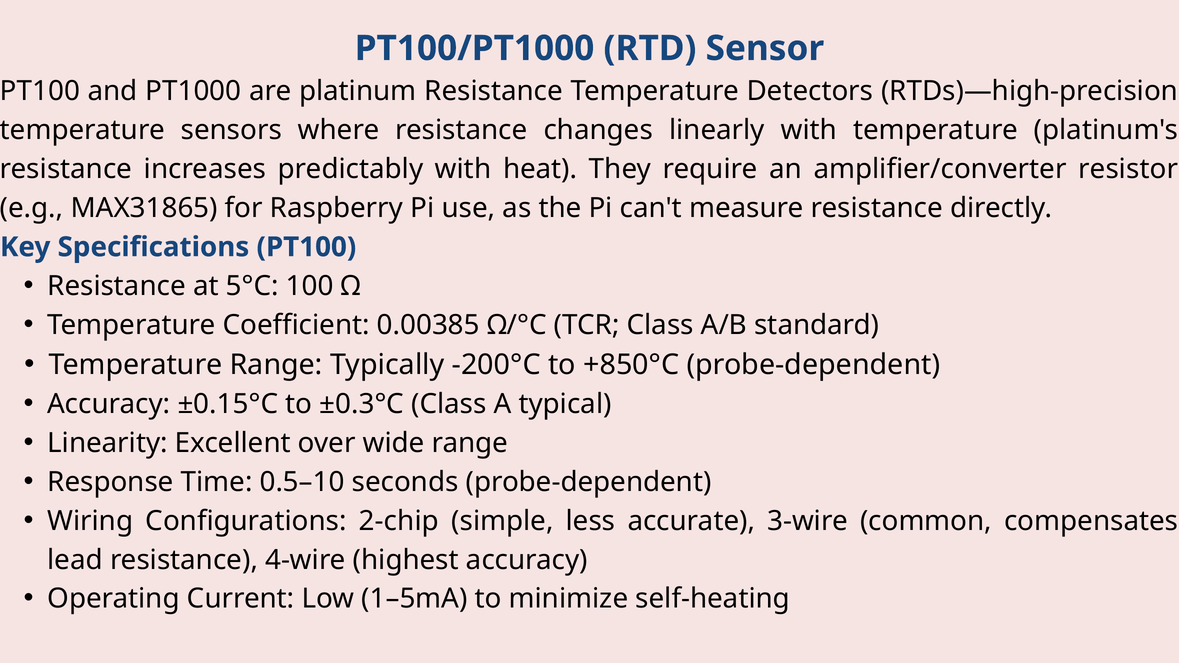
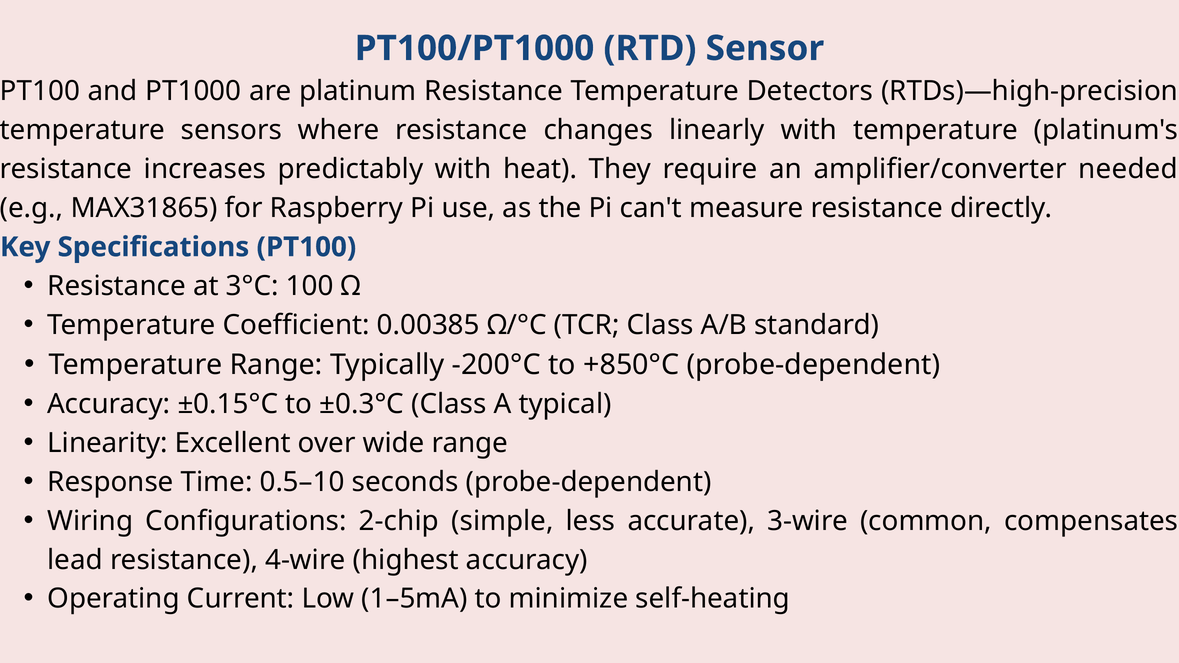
resistor: resistor -> needed
5°C: 5°C -> 3°C
